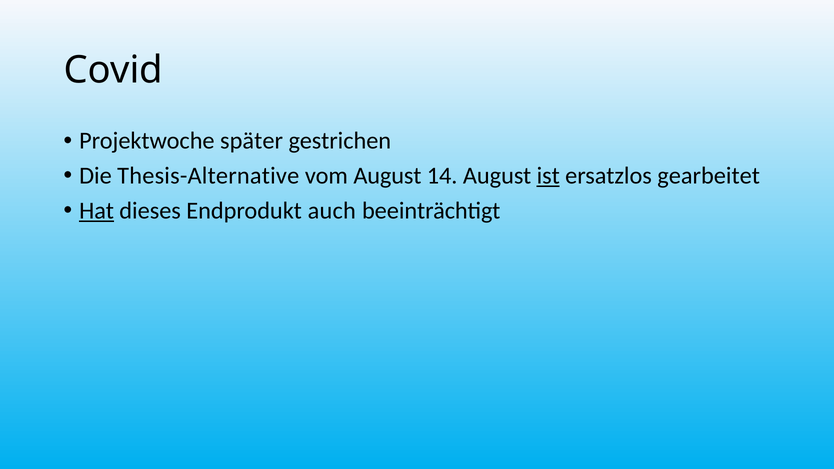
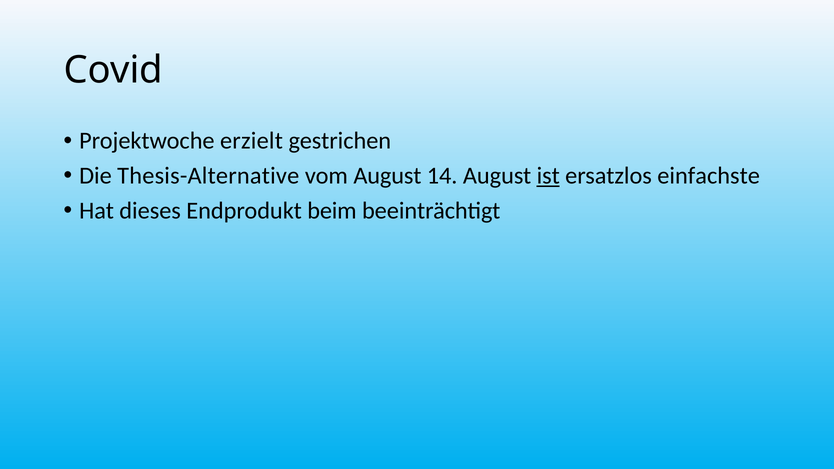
später: später -> erzielt
gearbeitet: gearbeitet -> einfachste
Hat underline: present -> none
auch: auch -> beim
